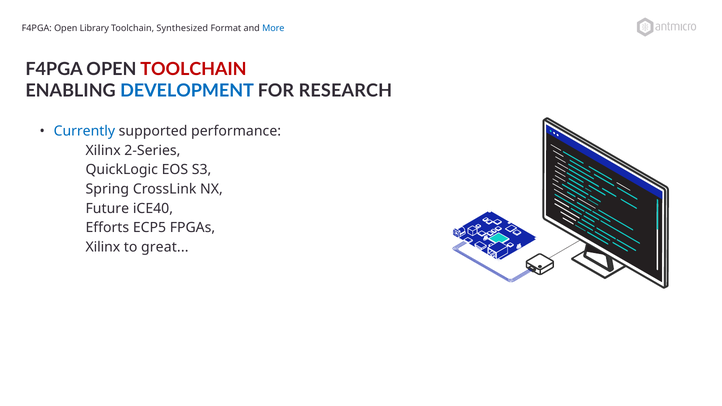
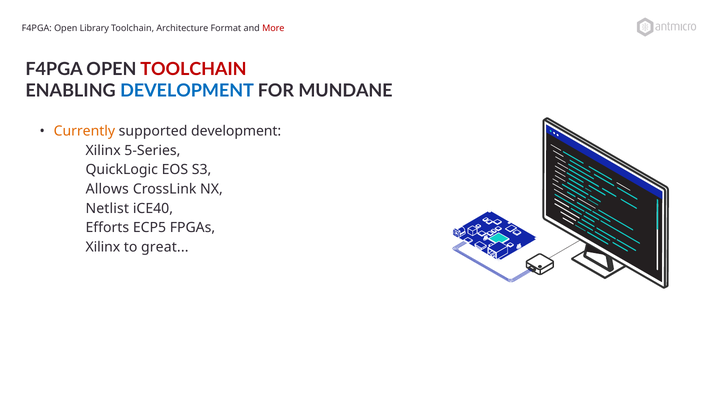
Synthesized: Synthesized -> Architecture
More colour: blue -> red
RESEARCH: RESEARCH -> MUNDANE
Currently colour: blue -> orange
supported performance: performance -> development
2-Series: 2-Series -> 5-Series
Spring: Spring -> Allows
Future: Future -> Netlist
